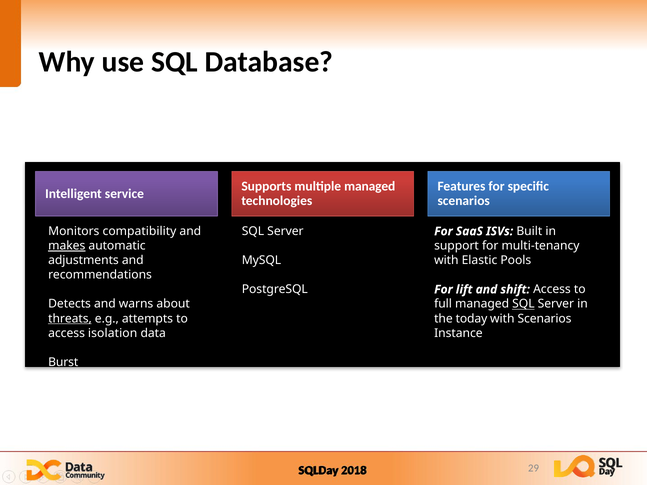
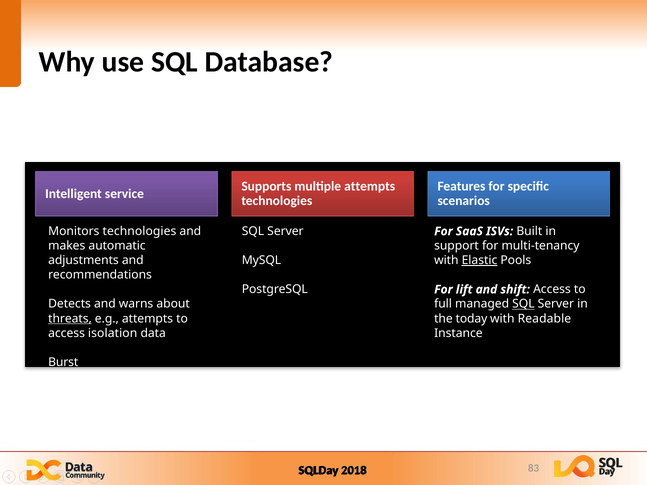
multiple managed: managed -> attempts
Monitors compatibility: compatibility -> technologies
makes underline: present -> none
Elastic underline: none -> present
with Scenarios: Scenarios -> Readable
29: 29 -> 83
